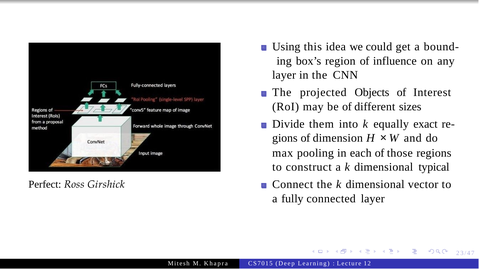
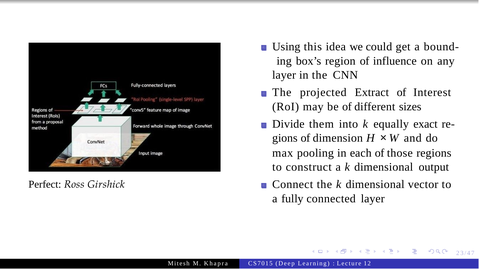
Objects: Objects -> Extract
typical: typical -> output
